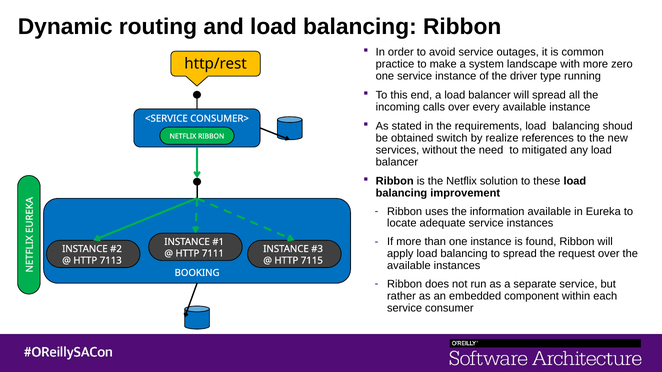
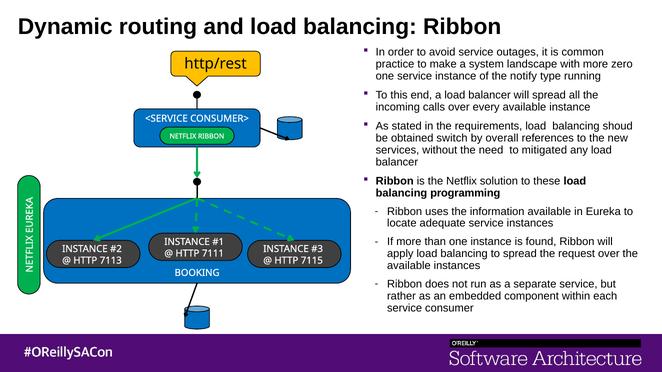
driver: driver -> notify
realize: realize -> overall
improvement: improvement -> programming
